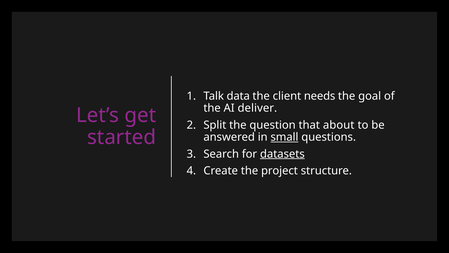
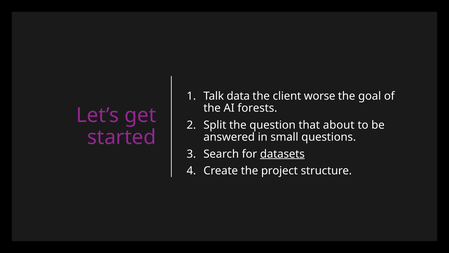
needs: needs -> worse
deliver: deliver -> forests
small underline: present -> none
